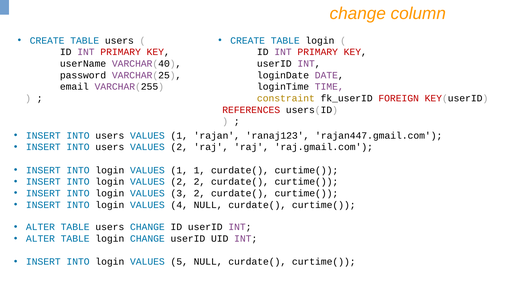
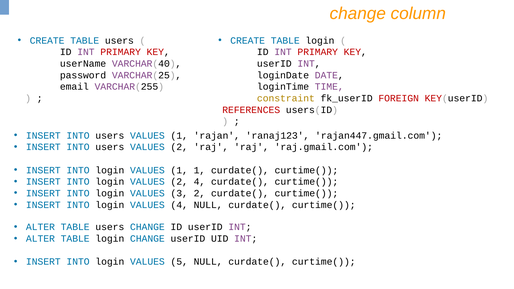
2 2: 2 -> 4
